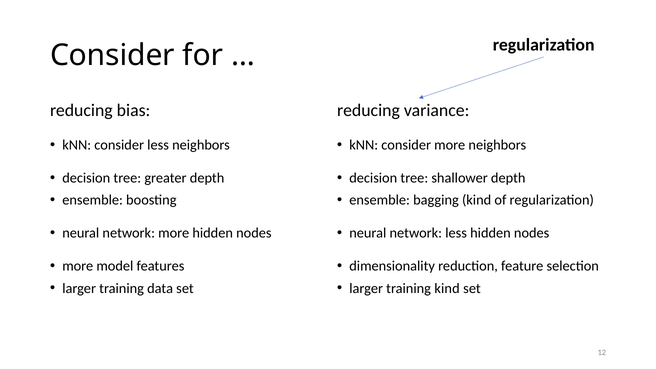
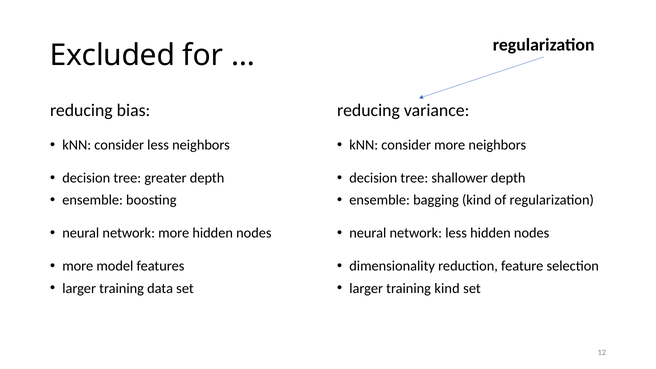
Consider at (112, 55): Consider -> Excluded
